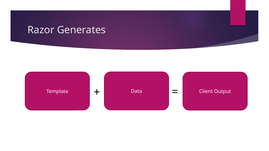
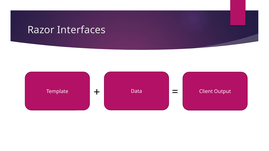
Generates: Generates -> Interfaces
